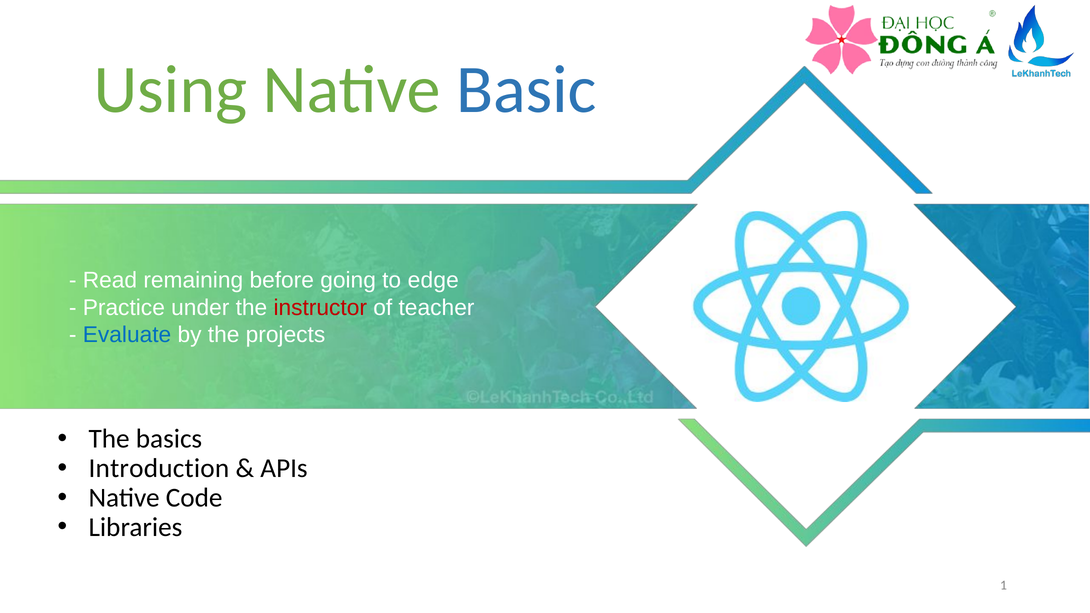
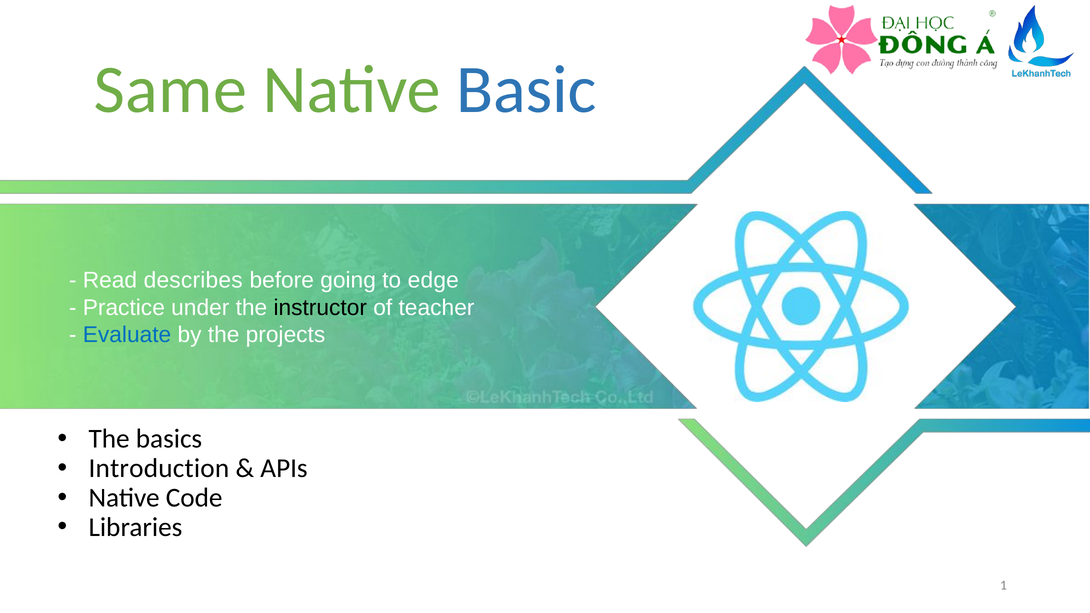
Using: Using -> Same
remaining: remaining -> describes
instructor colour: red -> black
